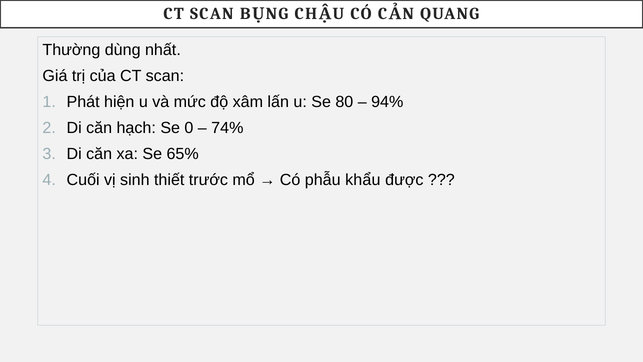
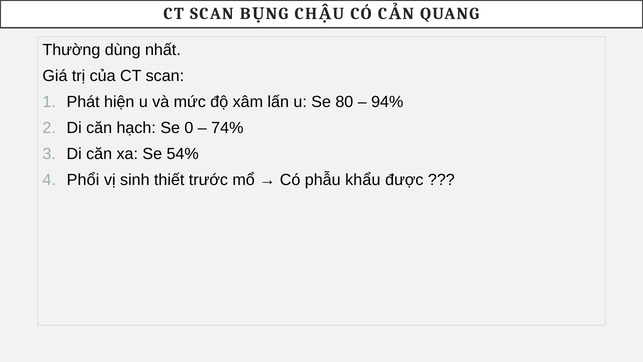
65%: 65% -> 54%
Cuối: Cuối -> Phổi
